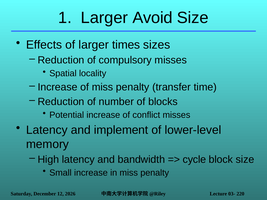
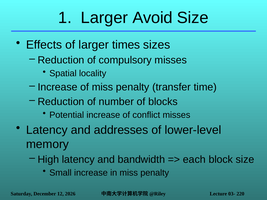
implement: implement -> addresses
cycle: cycle -> each
